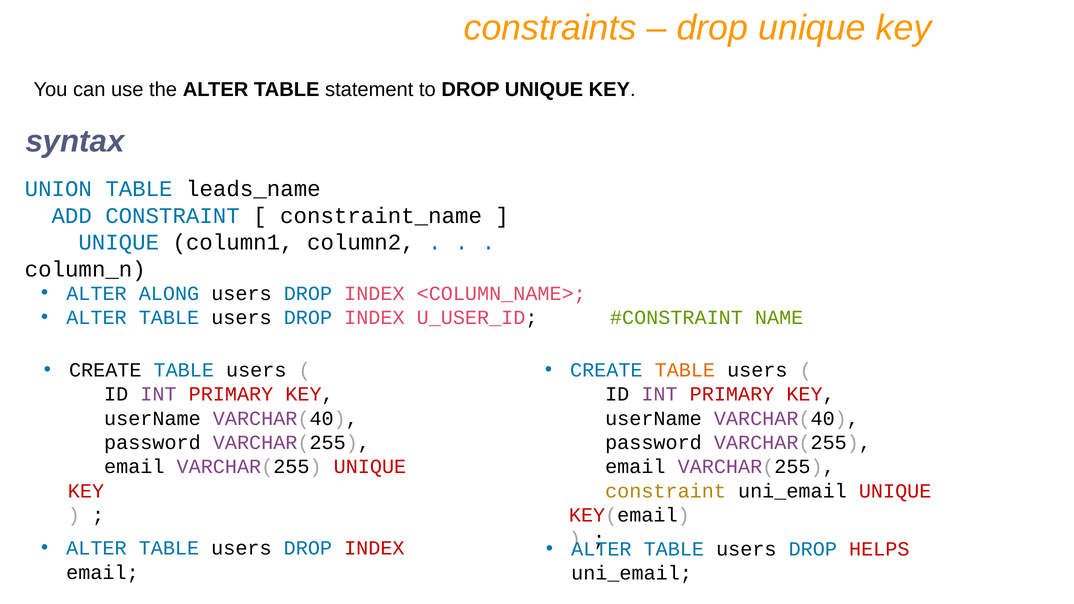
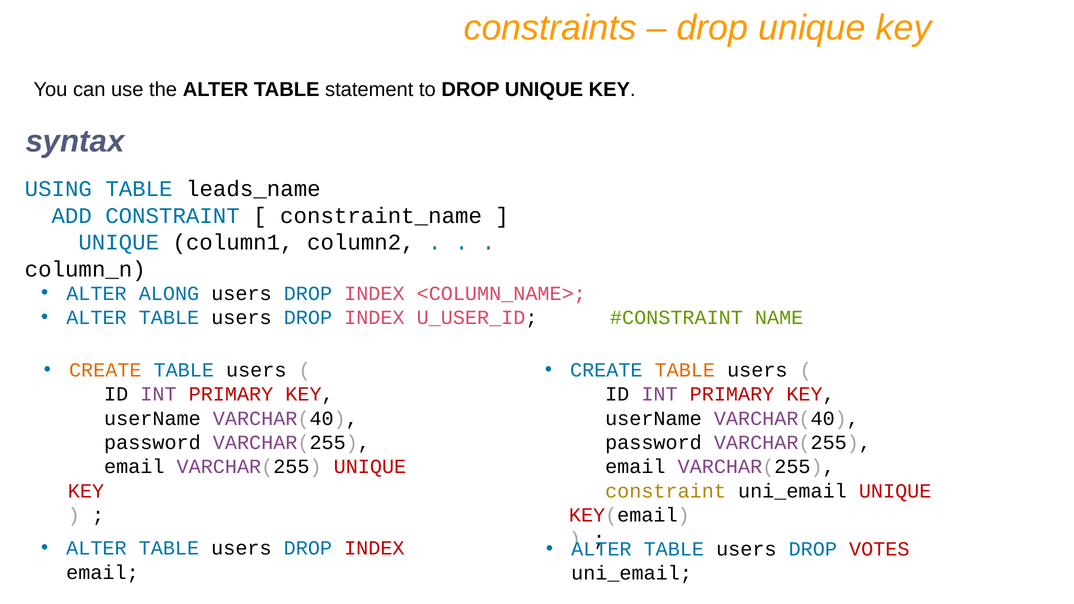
UNION: UNION -> USING
CREATE at (105, 370) colour: black -> orange
HELPS: HELPS -> VOTES
